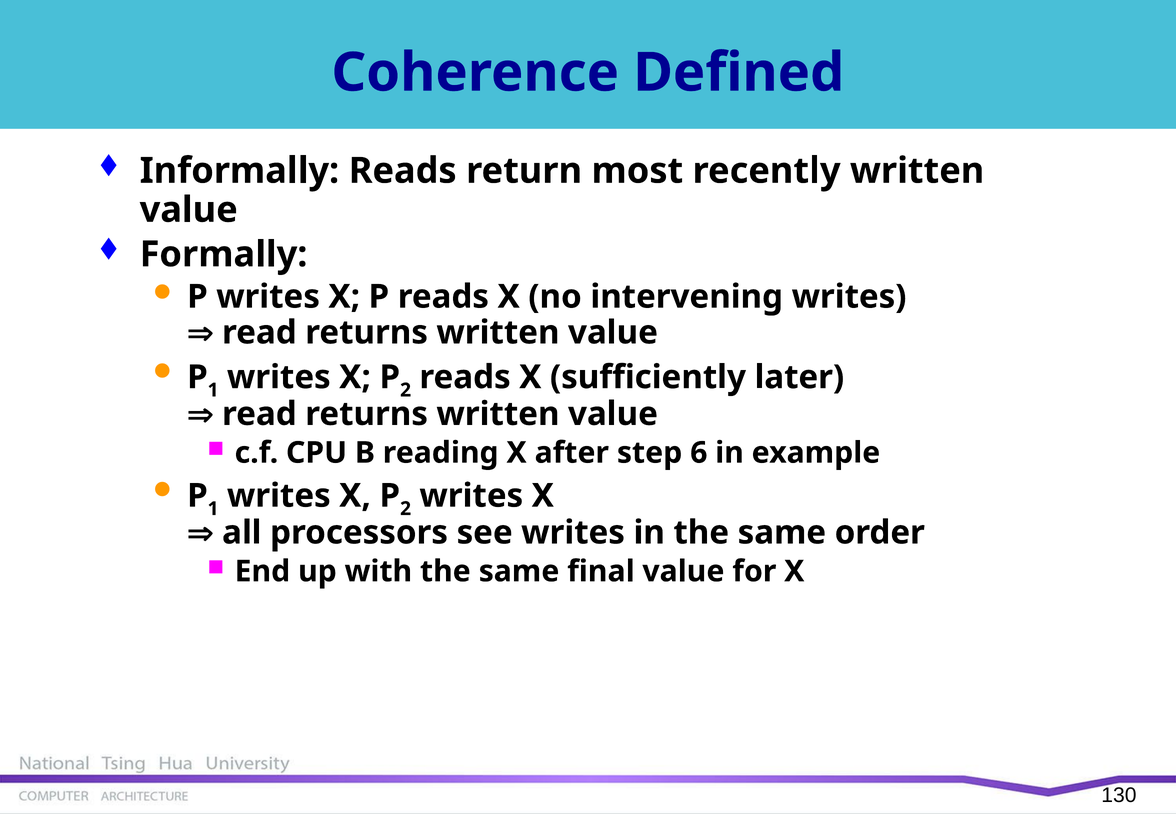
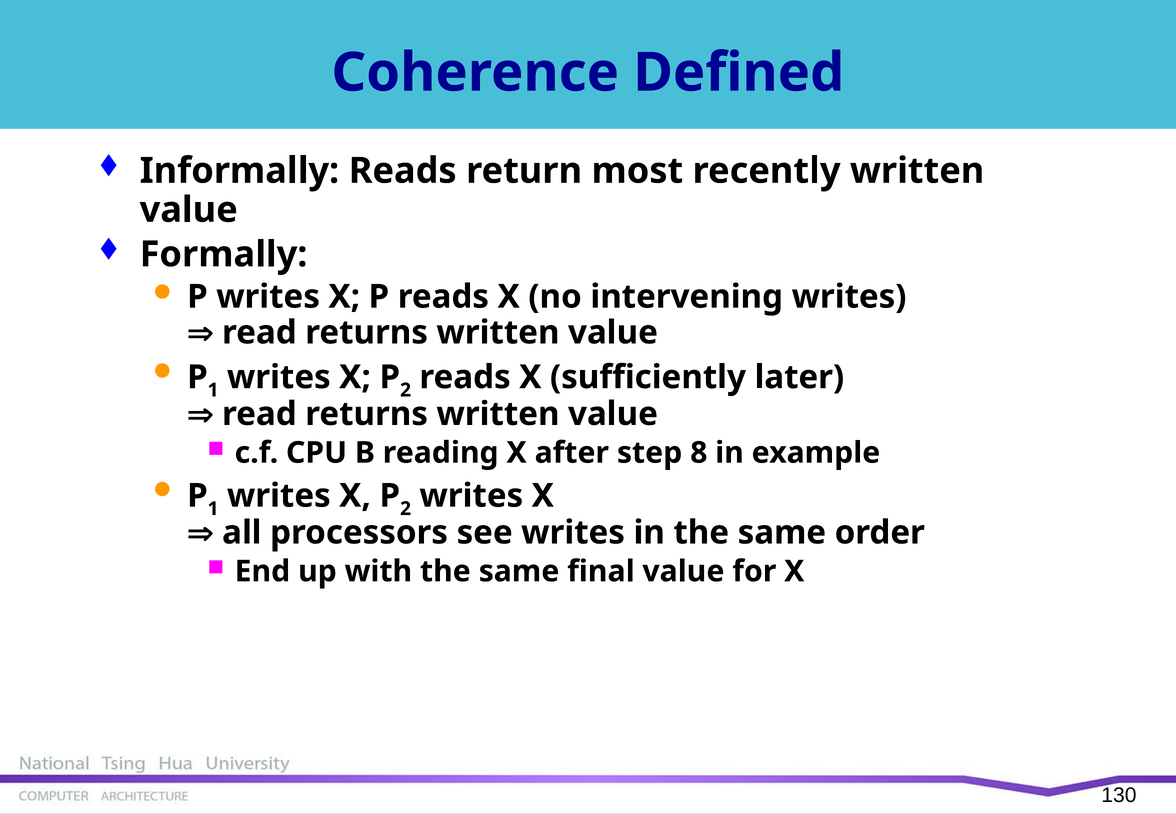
6: 6 -> 8
